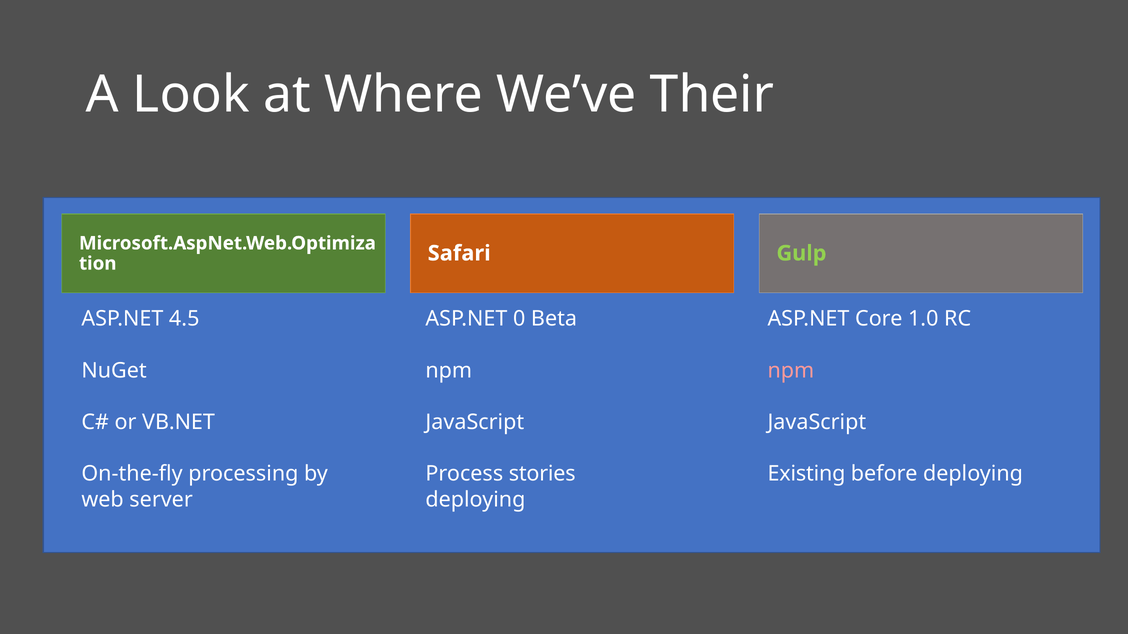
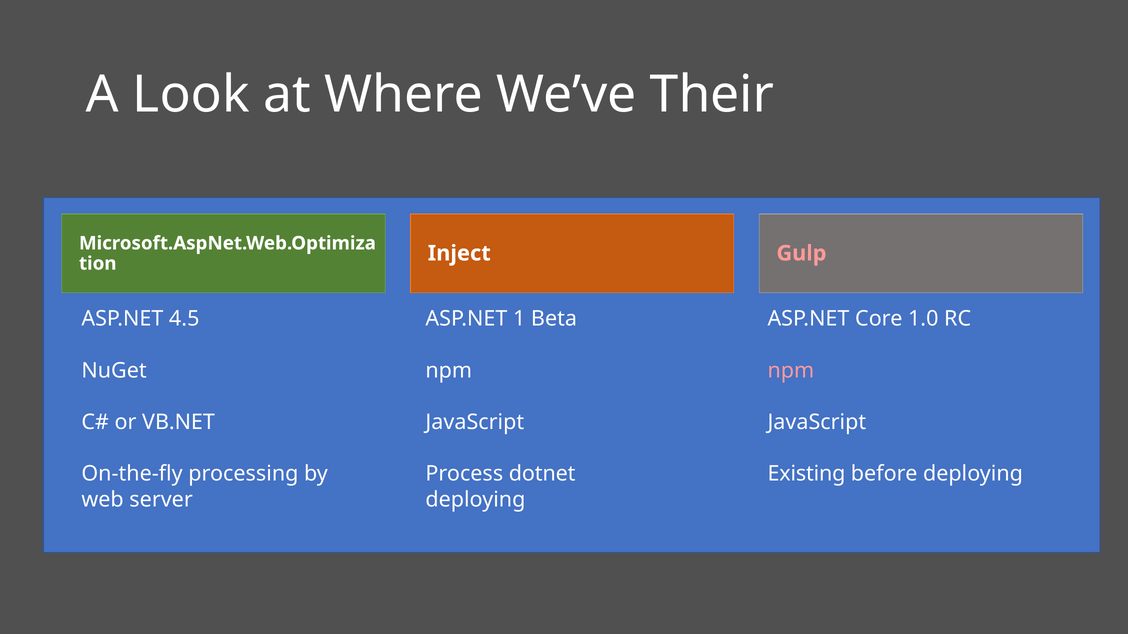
Safari: Safari -> Inject
Gulp colour: light green -> pink
0: 0 -> 1
stories: stories -> dotnet
